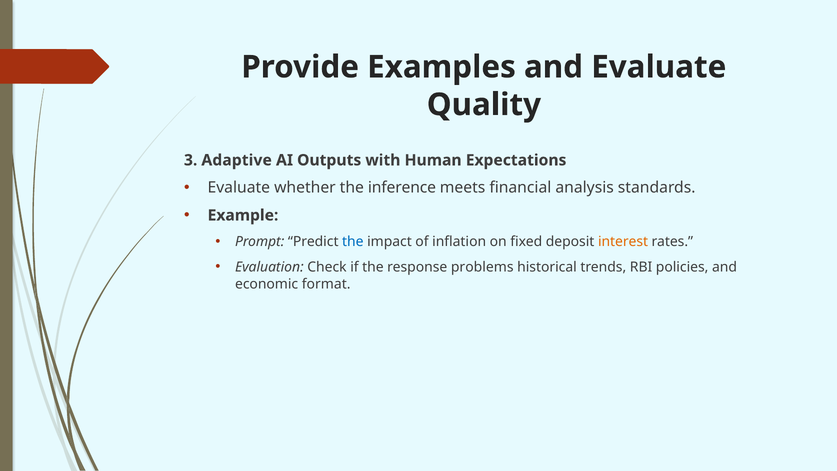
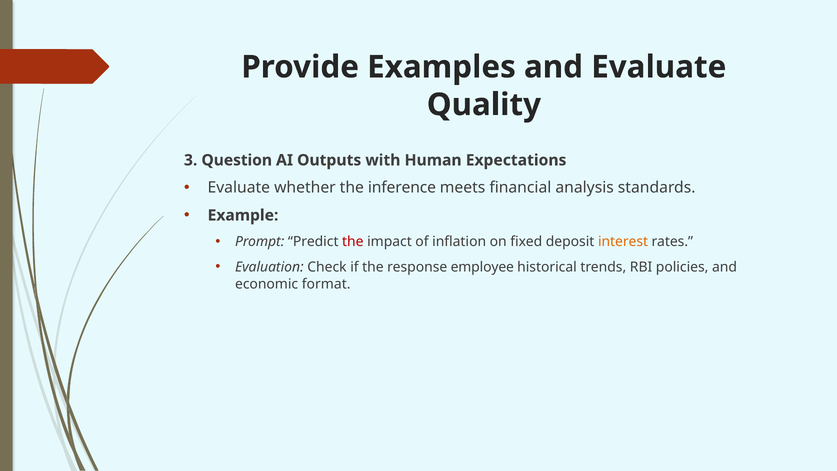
Adaptive: Adaptive -> Question
the at (353, 242) colour: blue -> red
problems: problems -> employee
